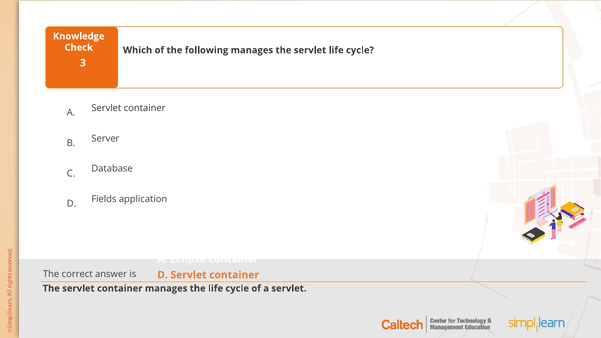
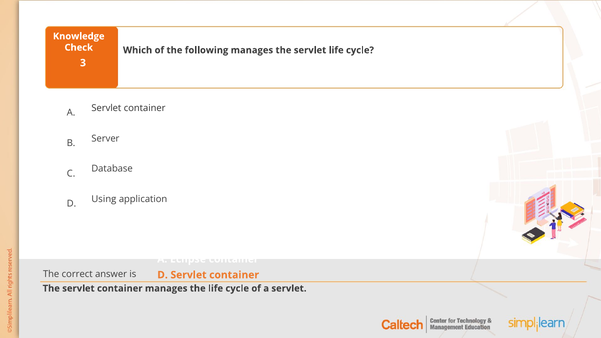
Fields: Fields -> Using
